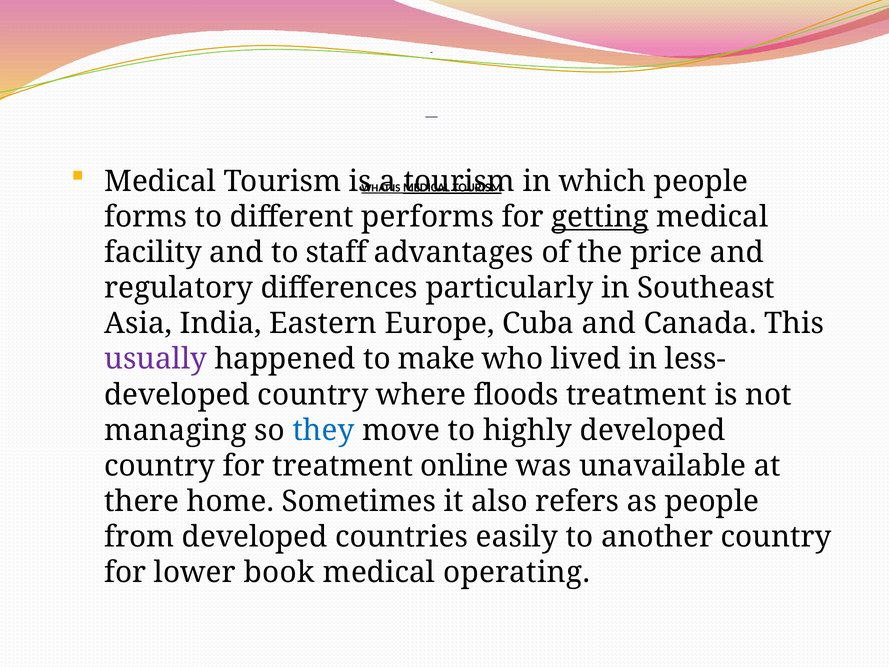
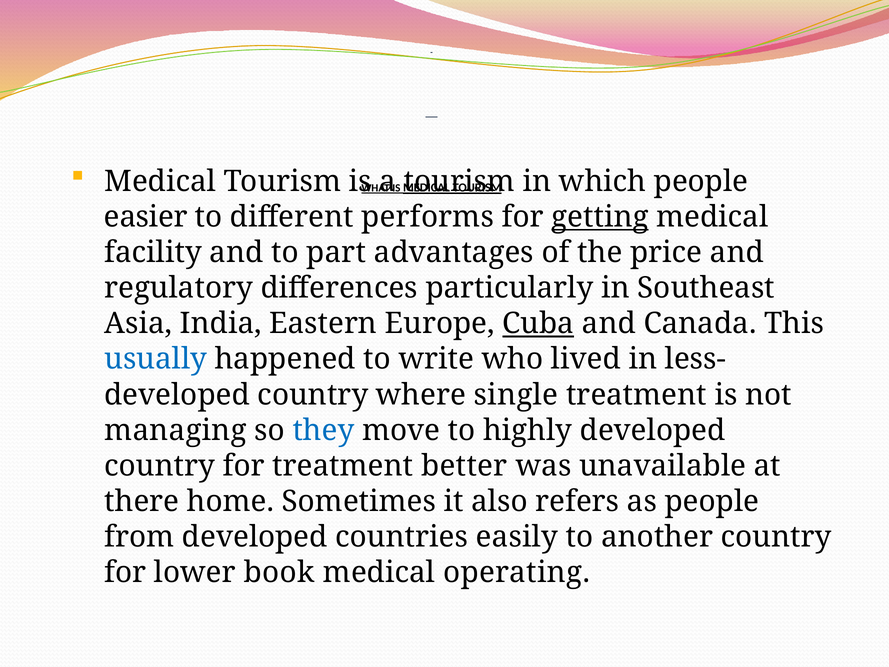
forms: forms -> easier
staff: staff -> part
Cuba underline: none -> present
usually colour: purple -> blue
make: make -> write
floods: floods -> single
online: online -> better
